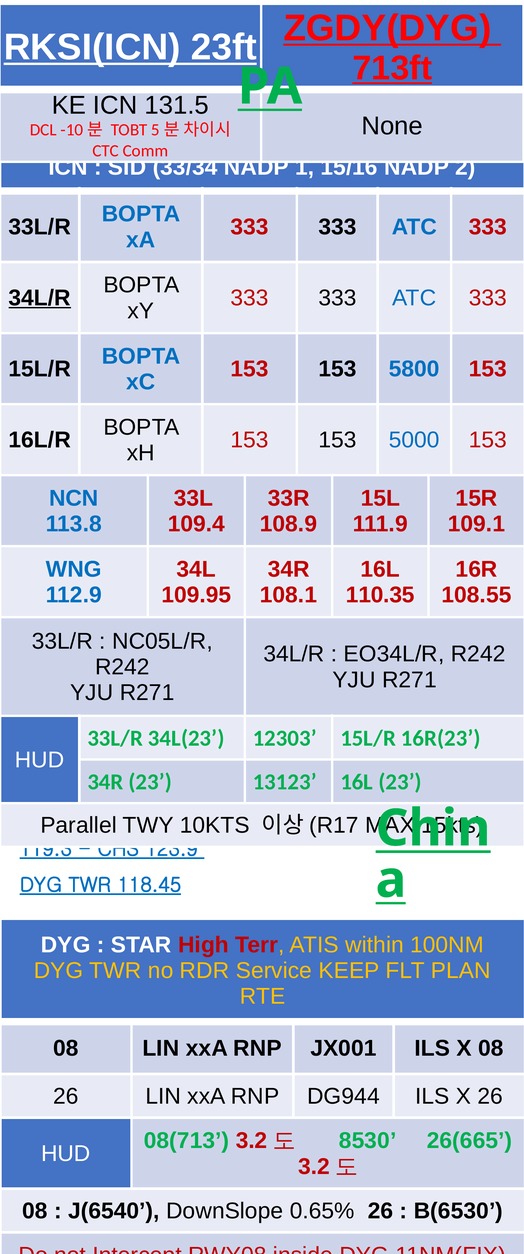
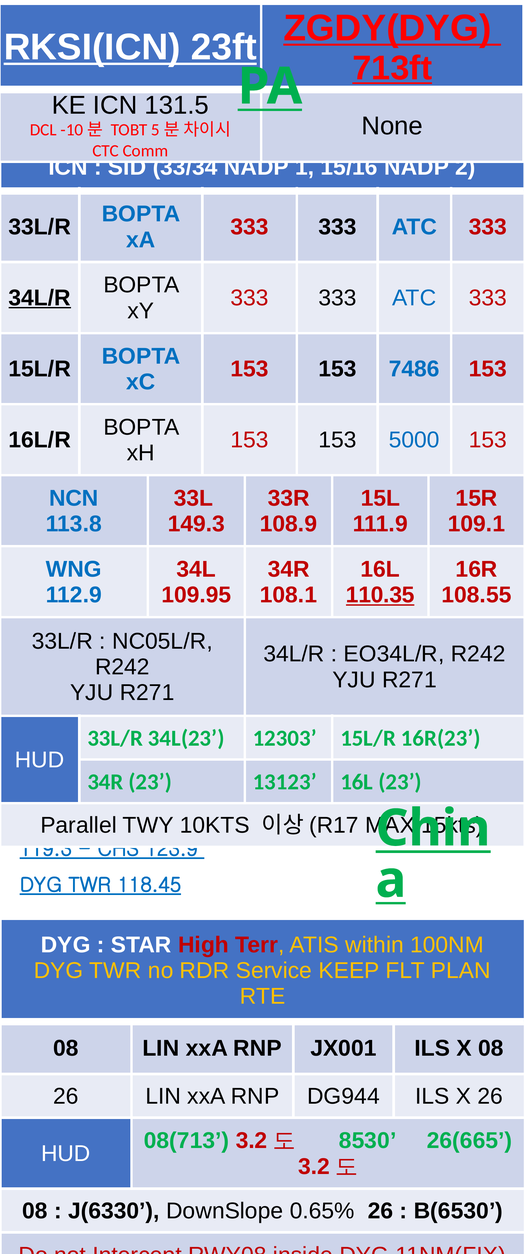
5800: 5800 -> 7486
109.4: 109.4 -> 149.3
110.35 underline: none -> present
J(6540: J(6540 -> J(6330
